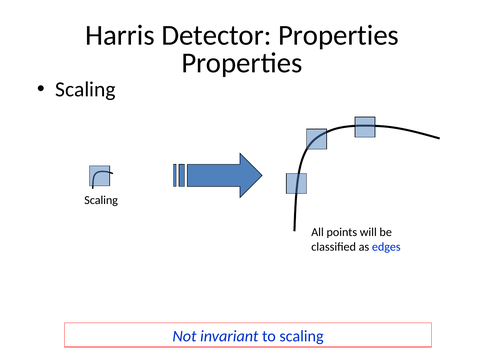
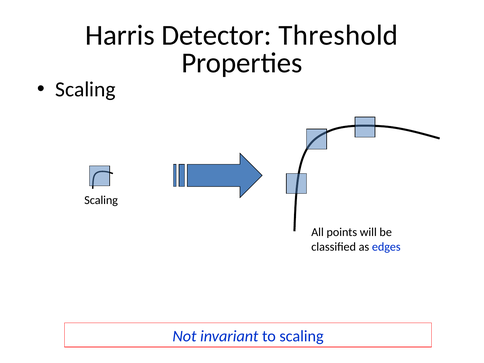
Detector Properties: Properties -> Threshold
